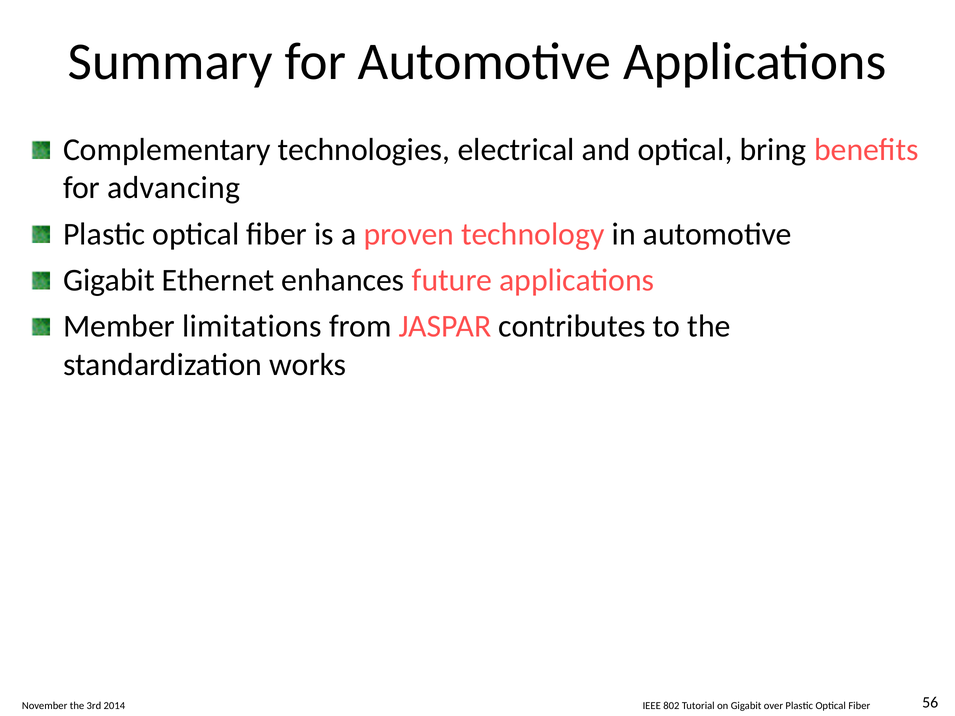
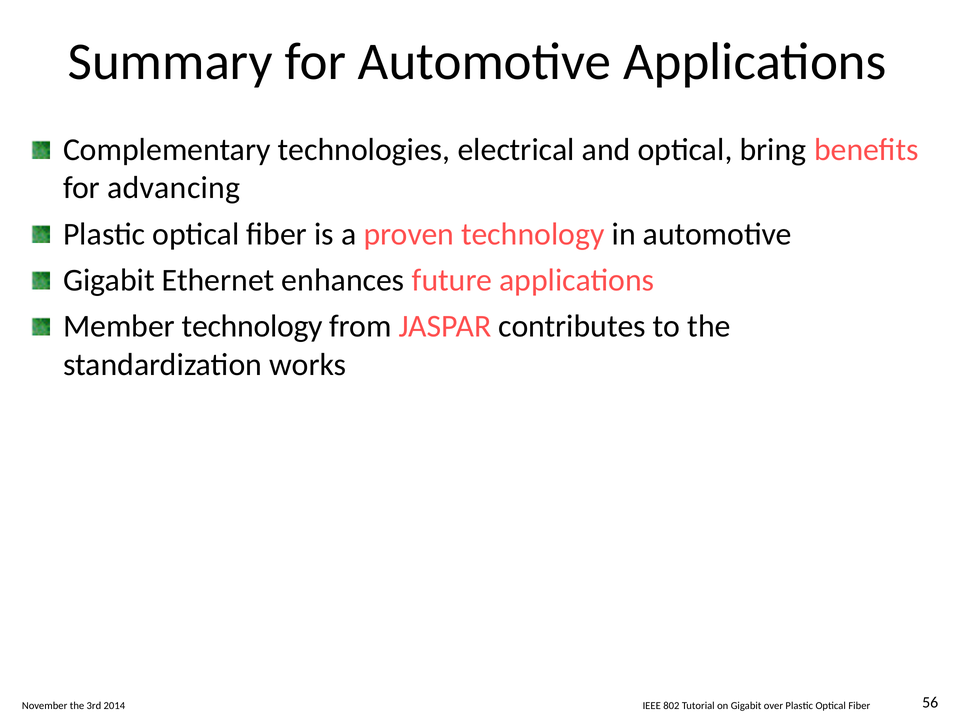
Member limitations: limitations -> technology
